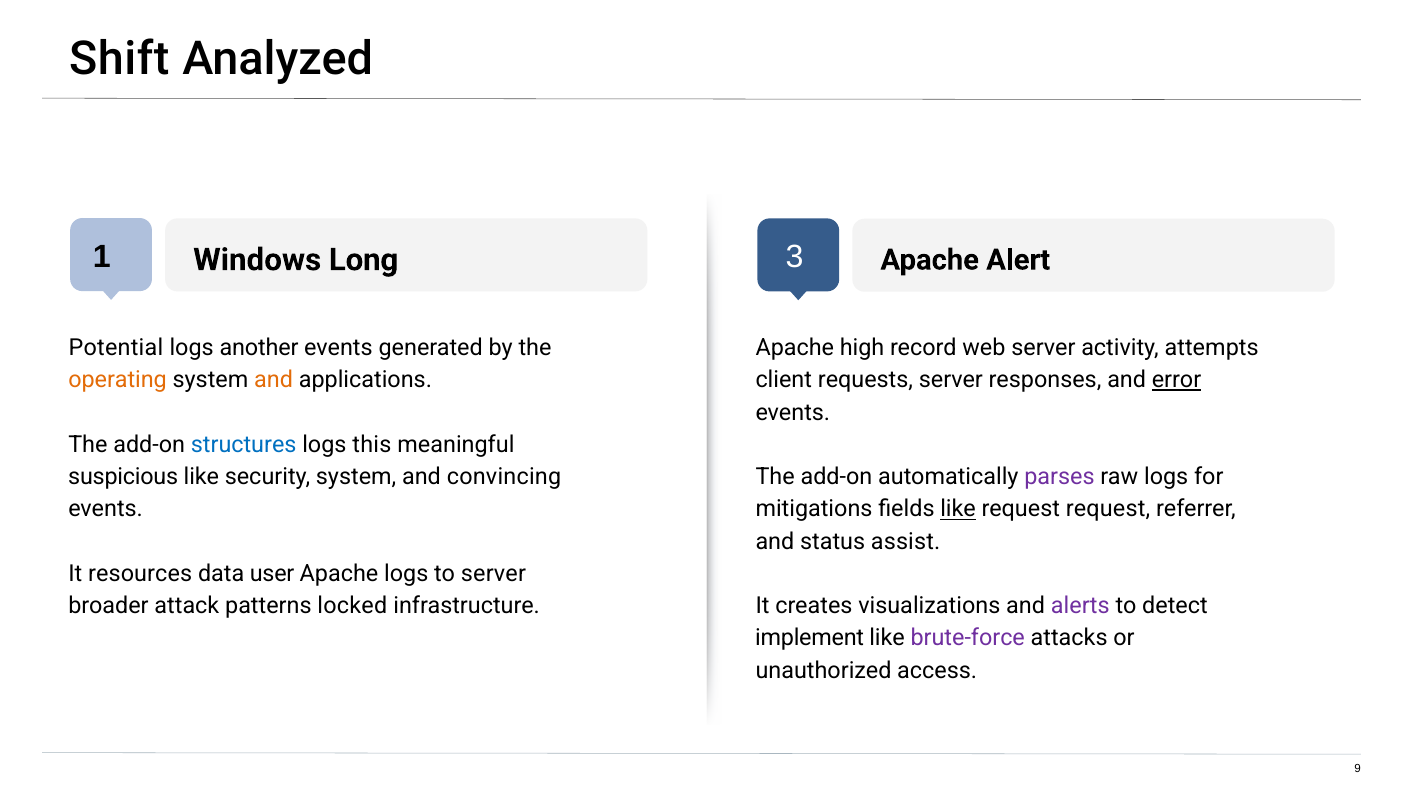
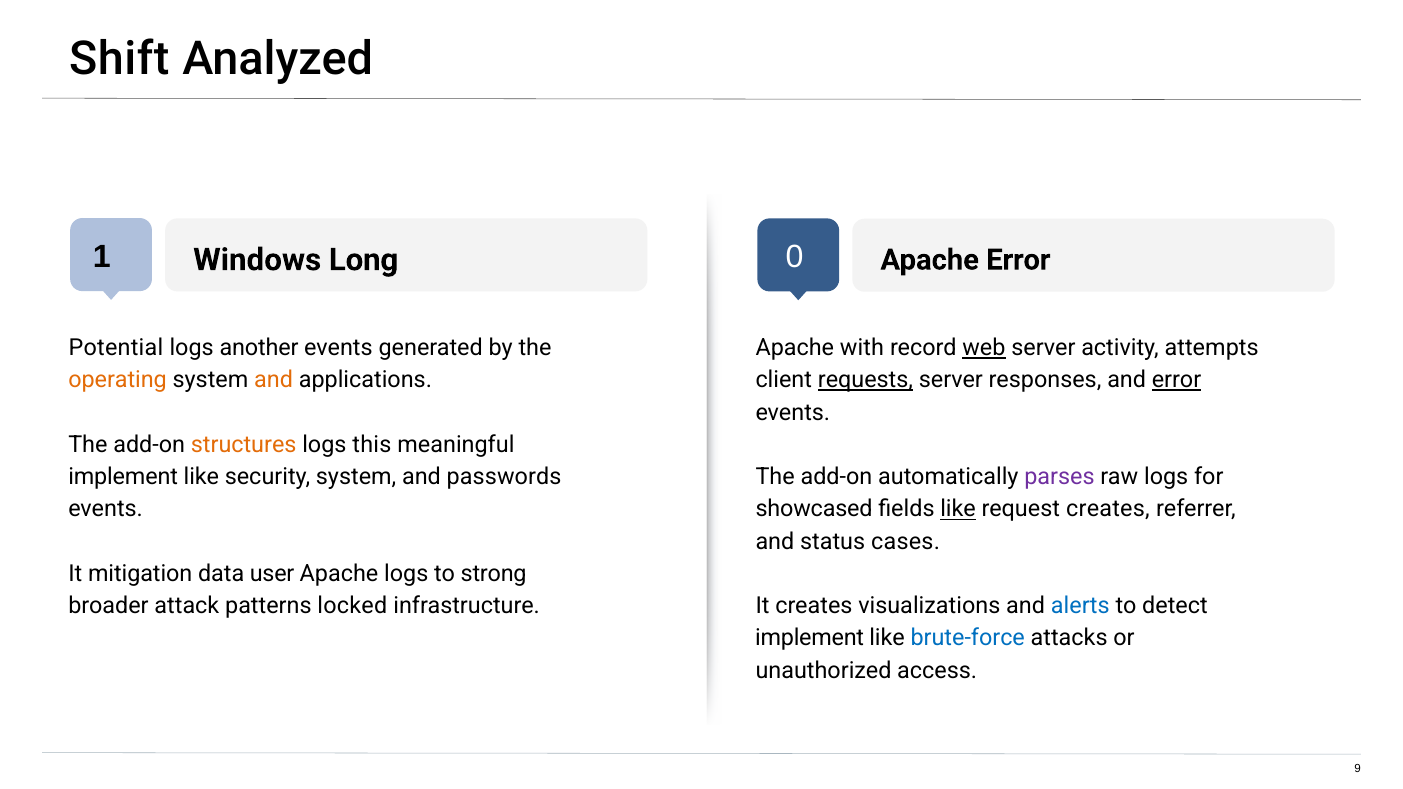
3: 3 -> 0
Apache Alert: Alert -> Error
high: high -> with
web underline: none -> present
requests underline: none -> present
structures colour: blue -> orange
suspicious at (123, 477): suspicious -> implement
convincing: convincing -> passwords
mitigations: mitigations -> showcased
request request: request -> creates
assist: assist -> cases
resources: resources -> mitigation
to server: server -> strong
alerts colour: purple -> blue
brute-force colour: purple -> blue
